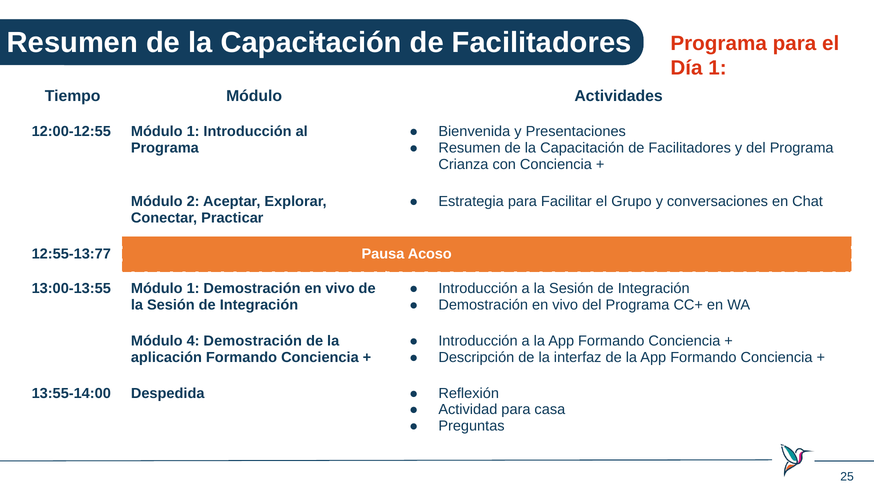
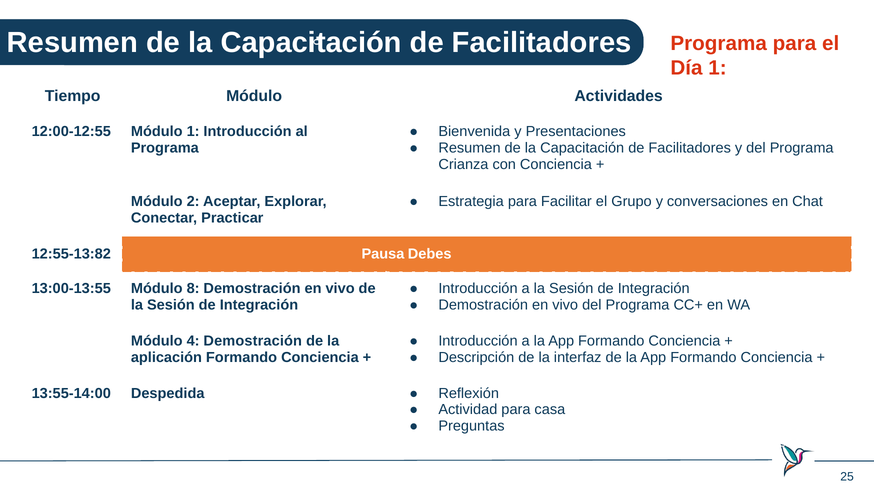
12:55-13:77: 12:55-13:77 -> 12:55-13:82
Acoso: Acoso -> Debes
13:00-13:55 Módulo 1: 1 -> 8
